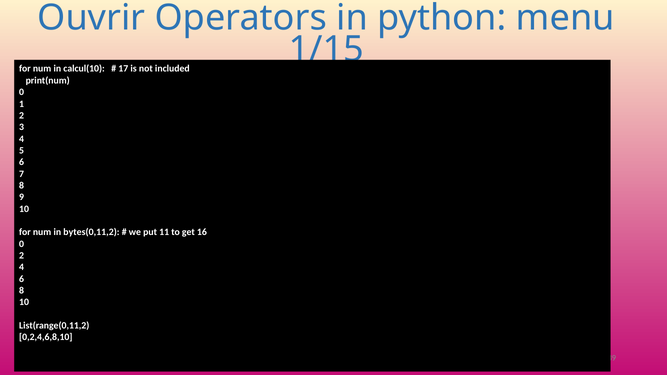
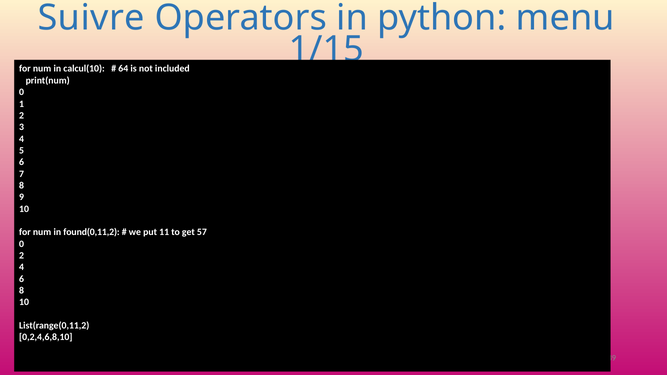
Ouvrir: Ouvrir -> Suivre
17: 17 -> 64
bytes(0,11,2: bytes(0,11,2 -> found(0,11,2
16: 16 -> 57
